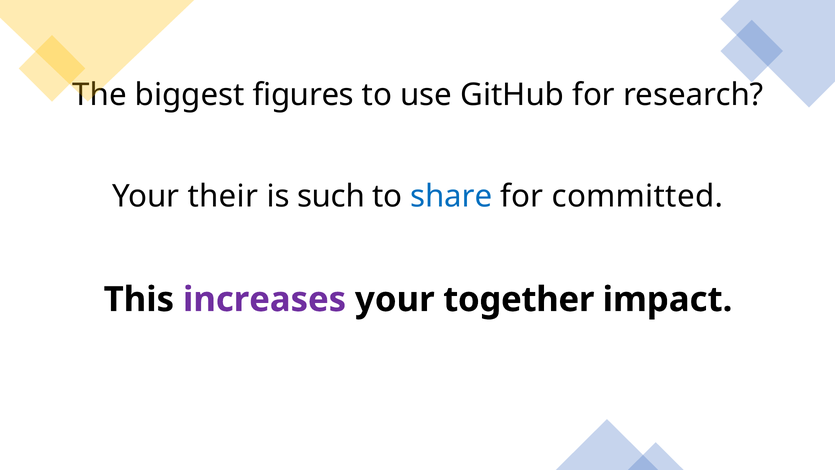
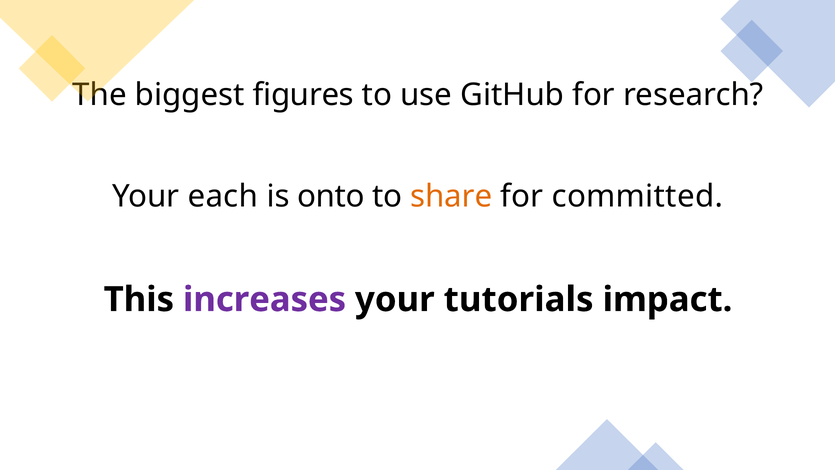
their: their -> each
such: such -> onto
share colour: blue -> orange
together: together -> tutorials
